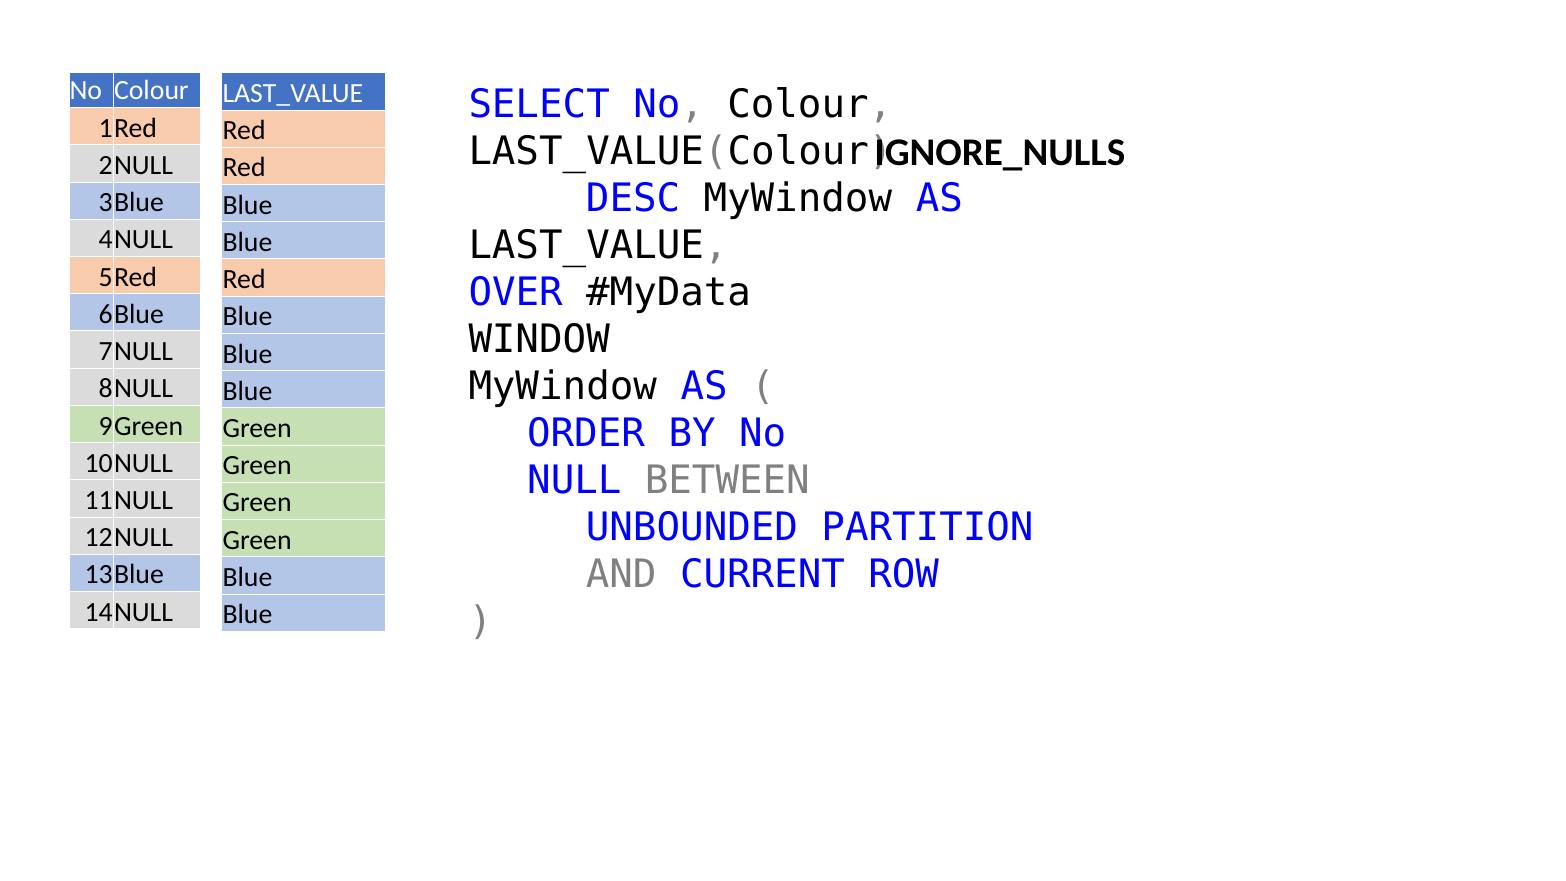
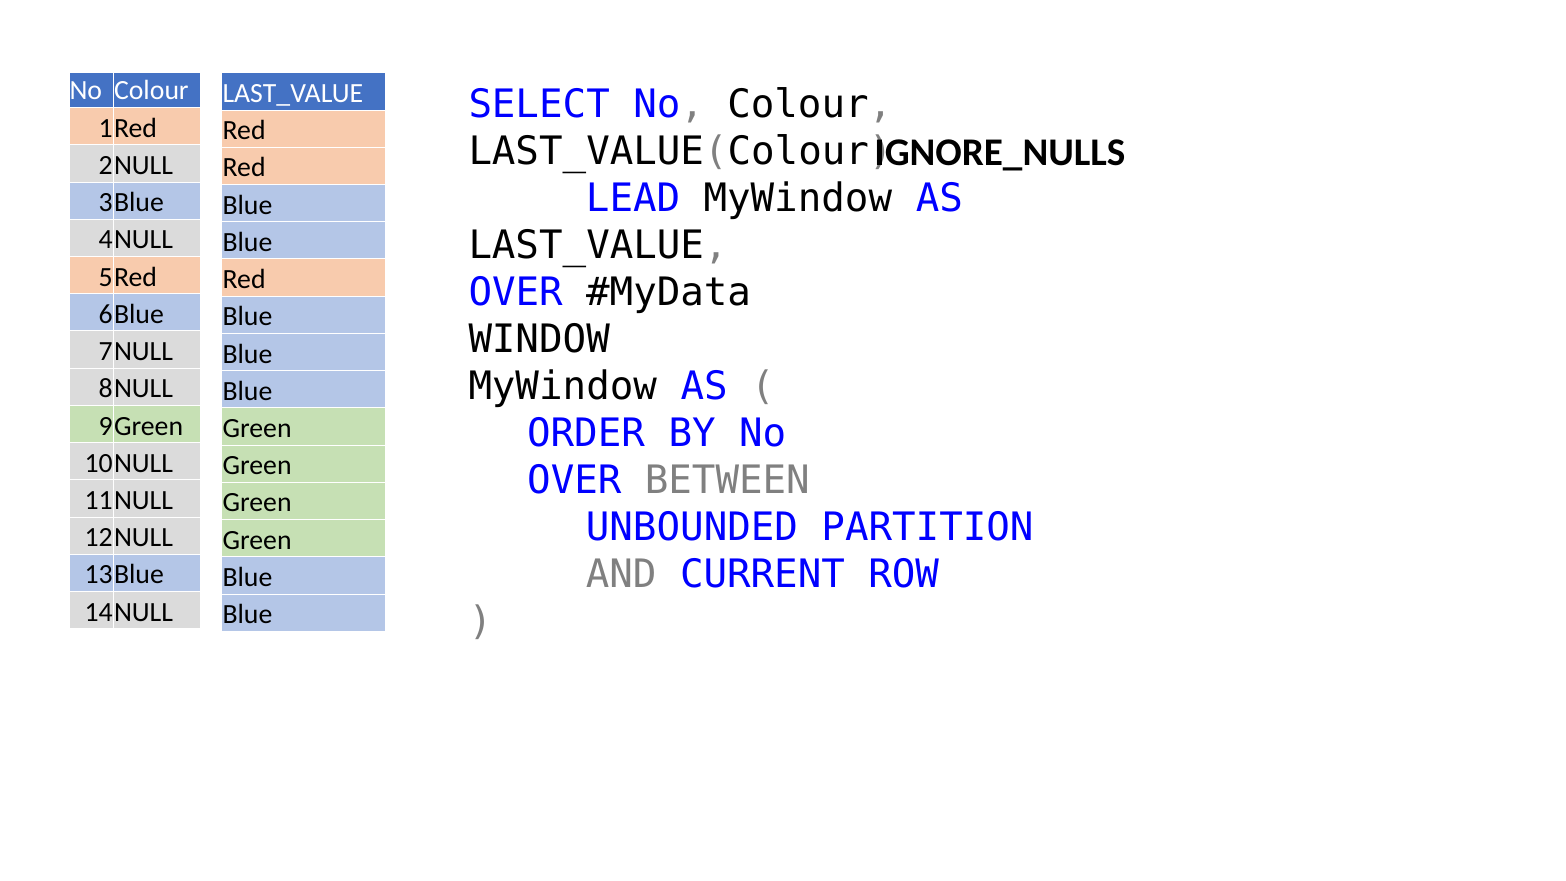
DESC: DESC -> LEAD
NULL at (574, 480): NULL -> OVER
